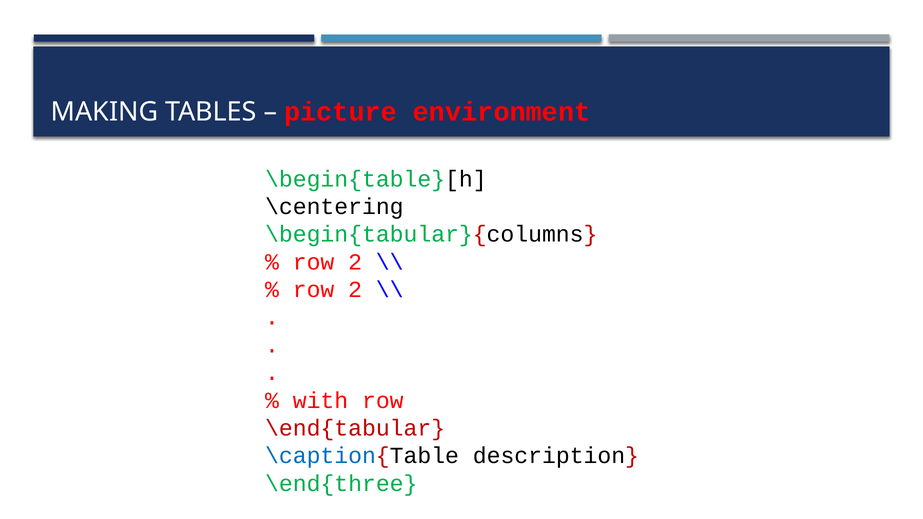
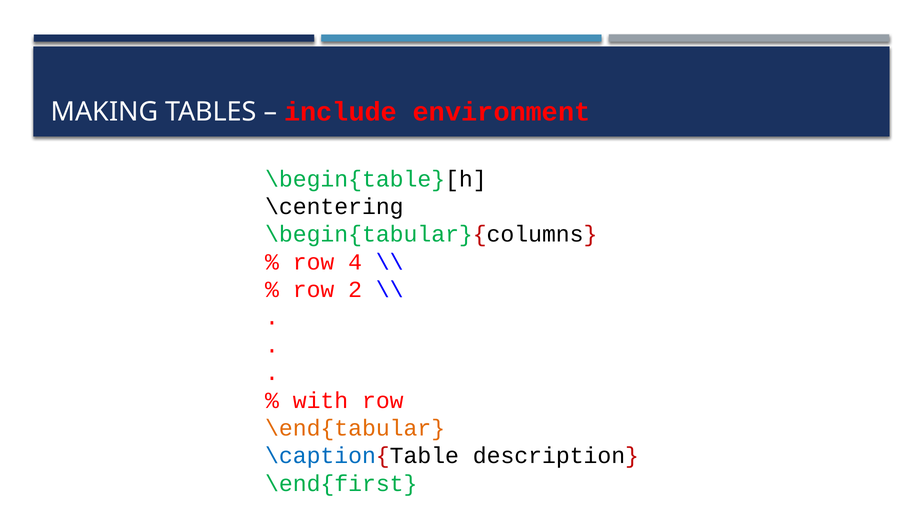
picture: picture -> include
2 at (355, 262): 2 -> 4
\end{tabular colour: red -> orange
\end{three: \end{three -> \end{first
